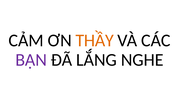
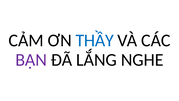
THẦY colour: orange -> blue
